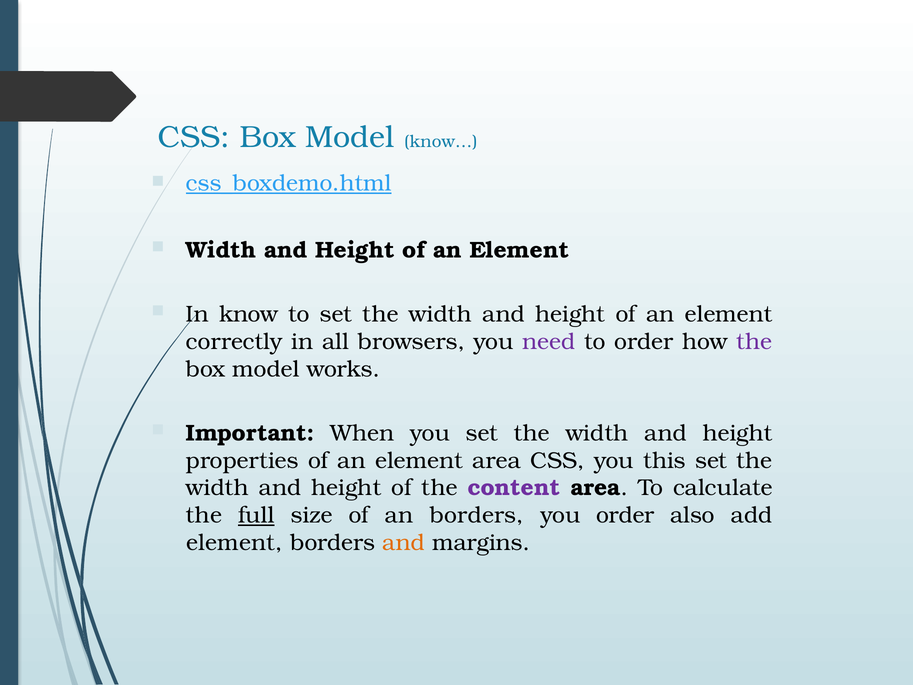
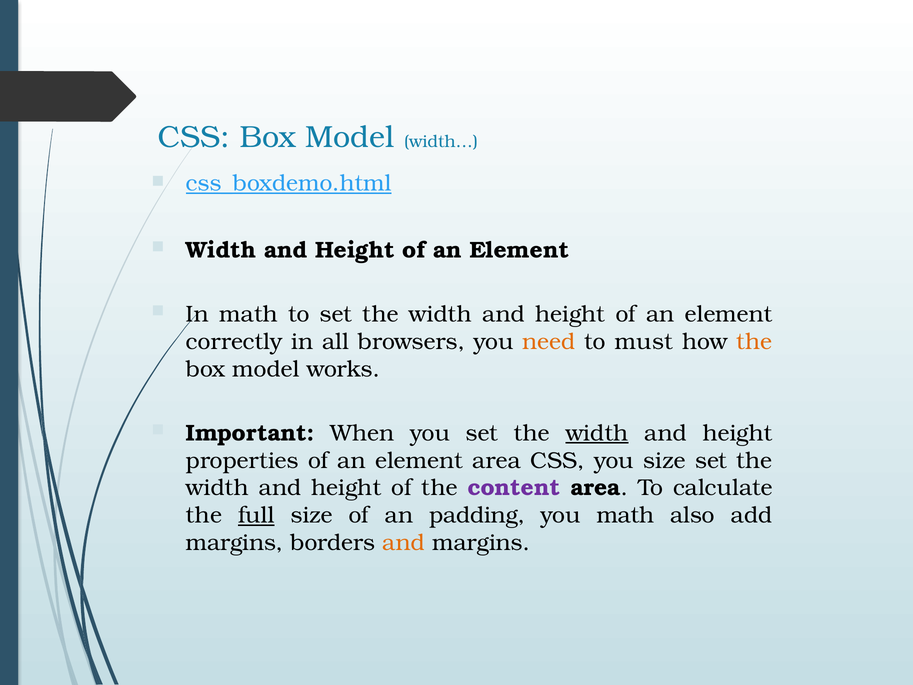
know…: know… -> width…
In know: know -> math
need colour: purple -> orange
to order: order -> must
the at (754, 342) colour: purple -> orange
width at (597, 433) underline: none -> present
you this: this -> size
an borders: borders -> padding
you order: order -> math
element at (234, 542): element -> margins
